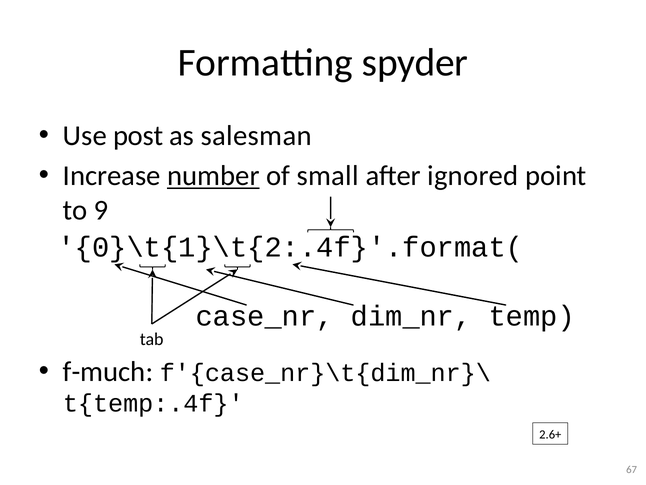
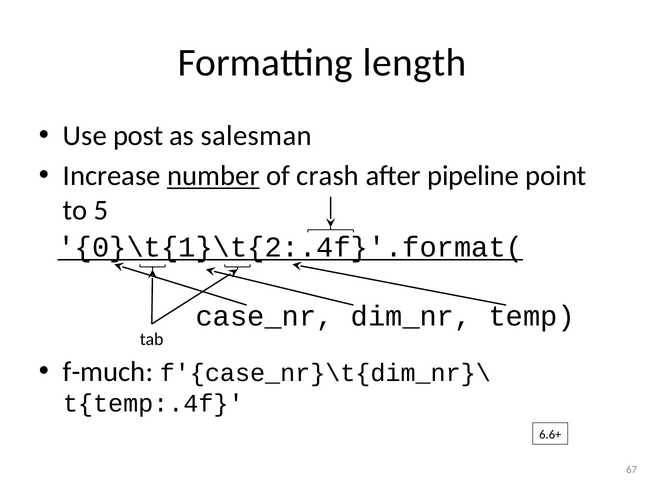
spyder: spyder -> length
small: small -> crash
ignored: ignored -> pipeline
9: 9 -> 5
0}\t{1}\t{2:.4f}'.format( underline: none -> present
2.6+: 2.6+ -> 6.6+
